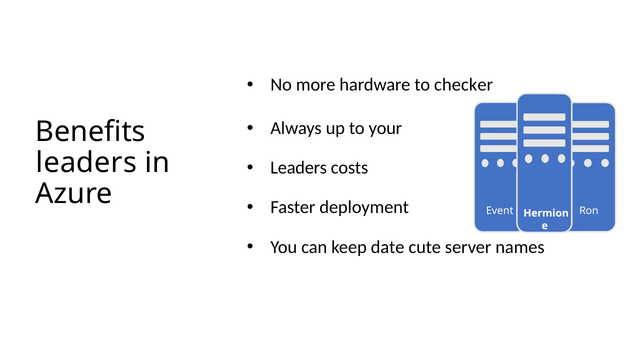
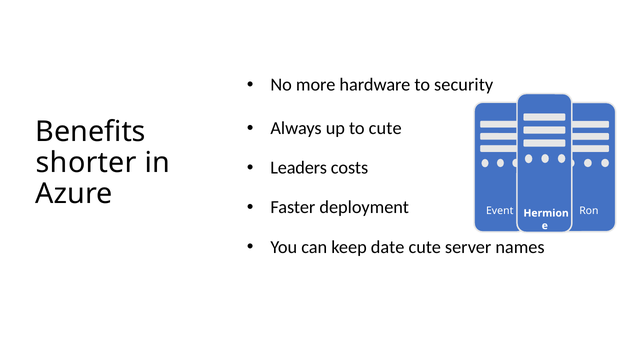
checker: checker -> security
to your: your -> cute
leaders at (86, 163): leaders -> shorter
